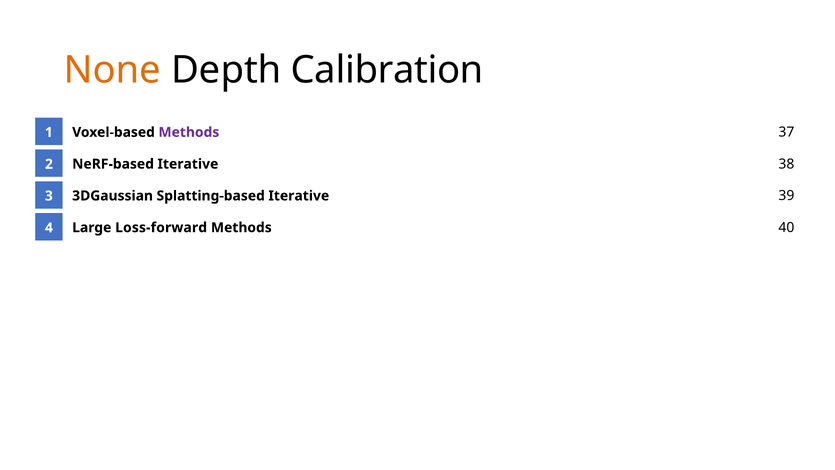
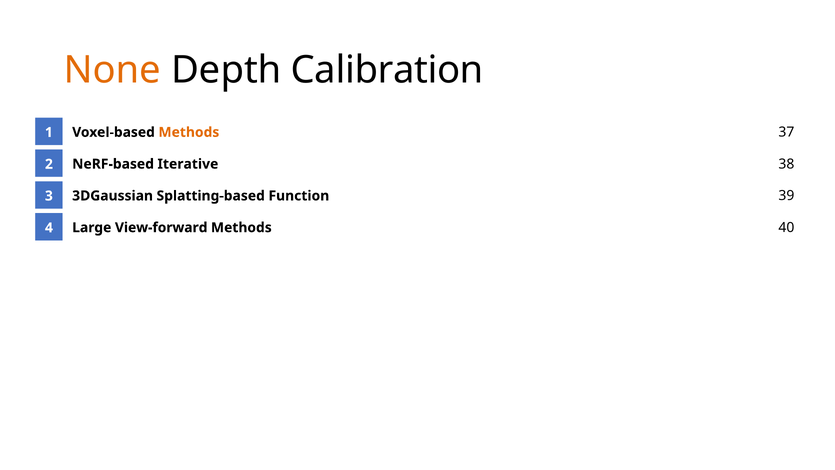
Methods at (189, 132) colour: purple -> orange
Splatting-based Iterative: Iterative -> Function
Loss-forward: Loss-forward -> View-forward
